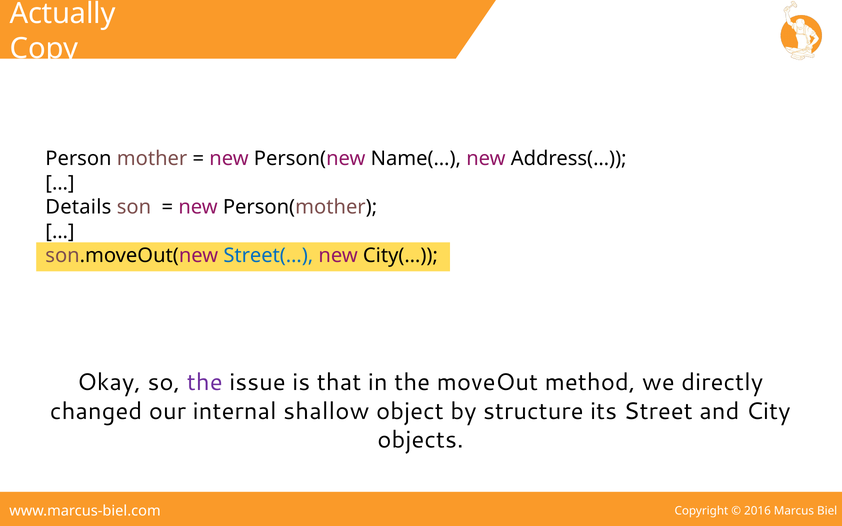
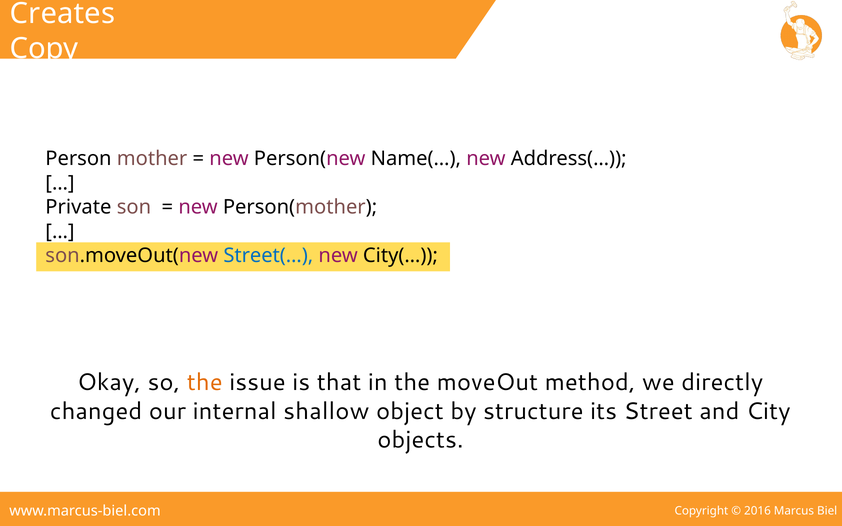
Actually: Actually -> Creates
Details: Details -> Private
the at (205, 383) colour: purple -> orange
